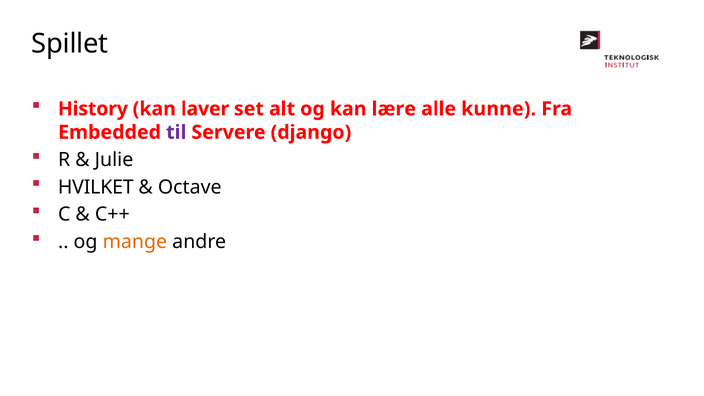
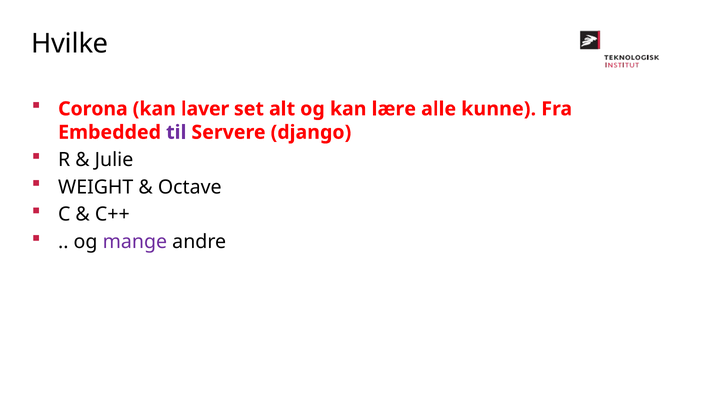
Spillet: Spillet -> Hvilke
History: History -> Corona
HVILKET: HVILKET -> WEIGHT
mange colour: orange -> purple
